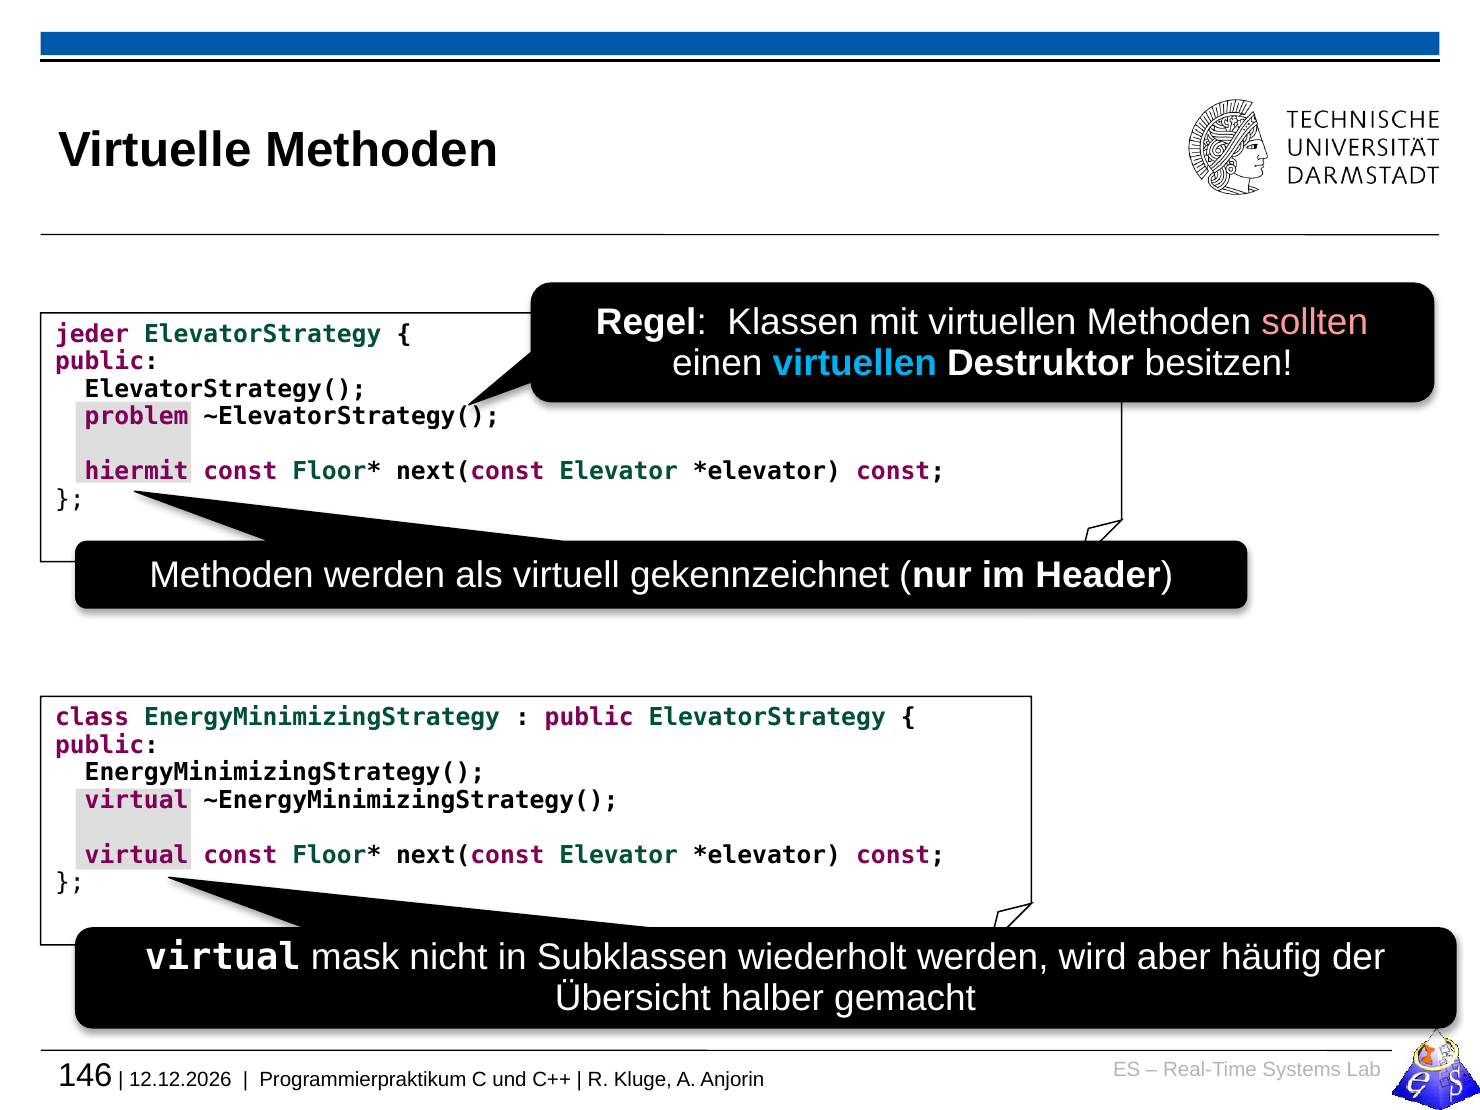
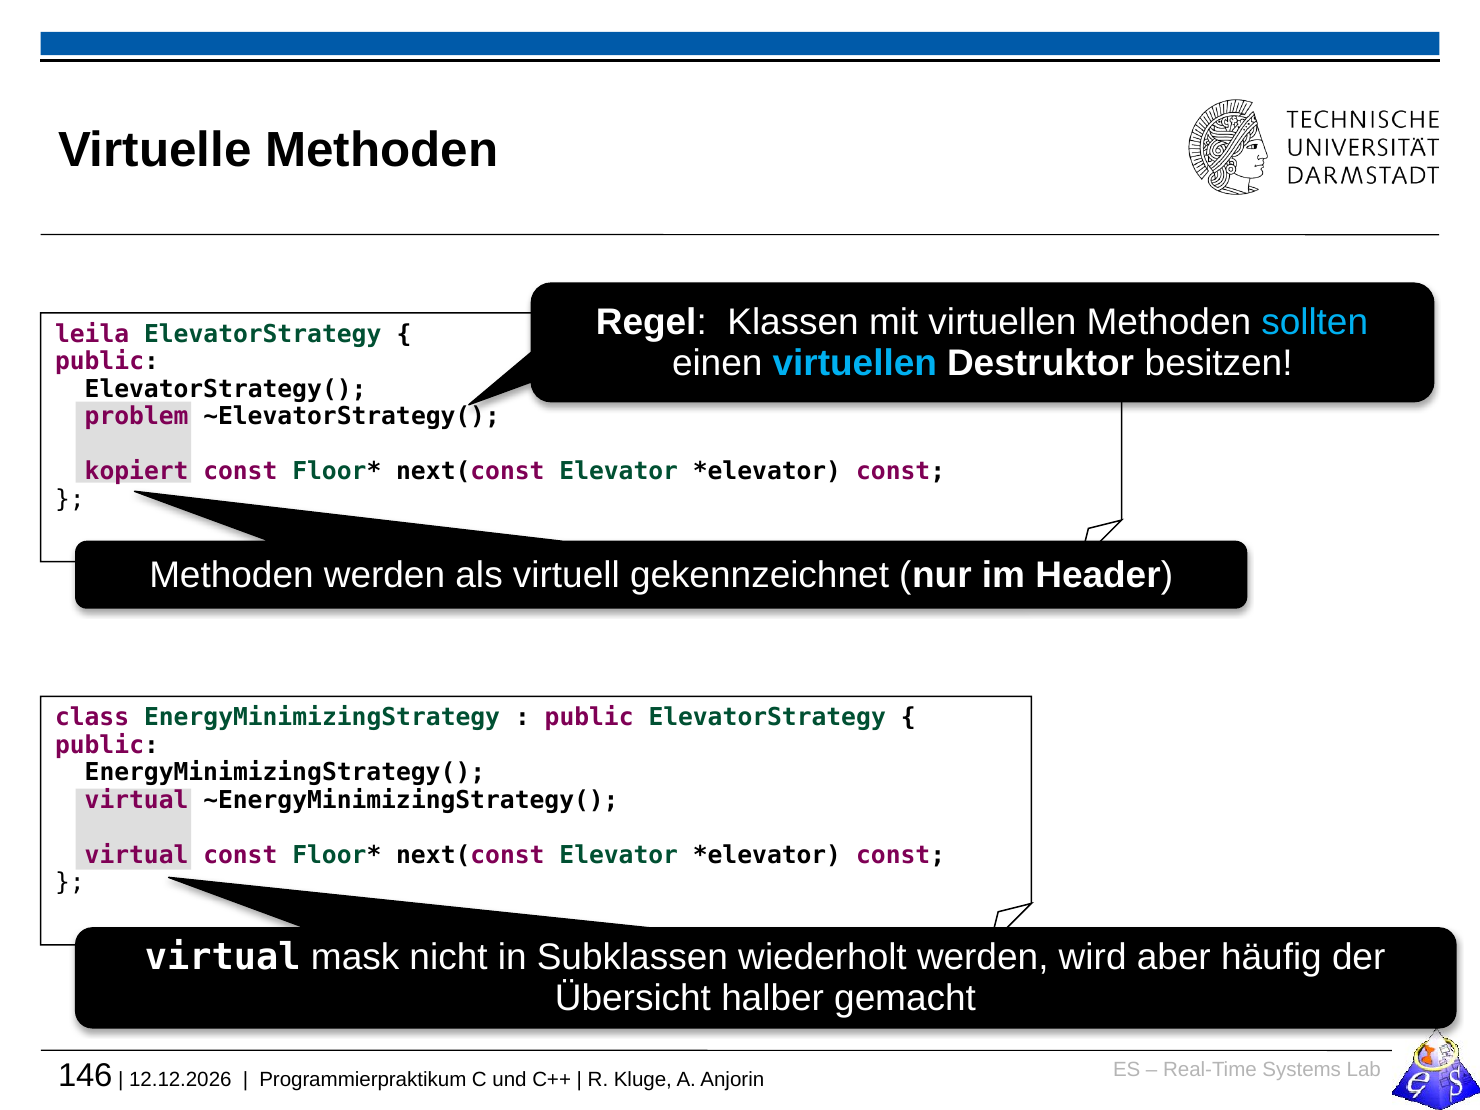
sollten colour: pink -> light blue
jeder: jeder -> leila
hiermit: hiermit -> kopiert
